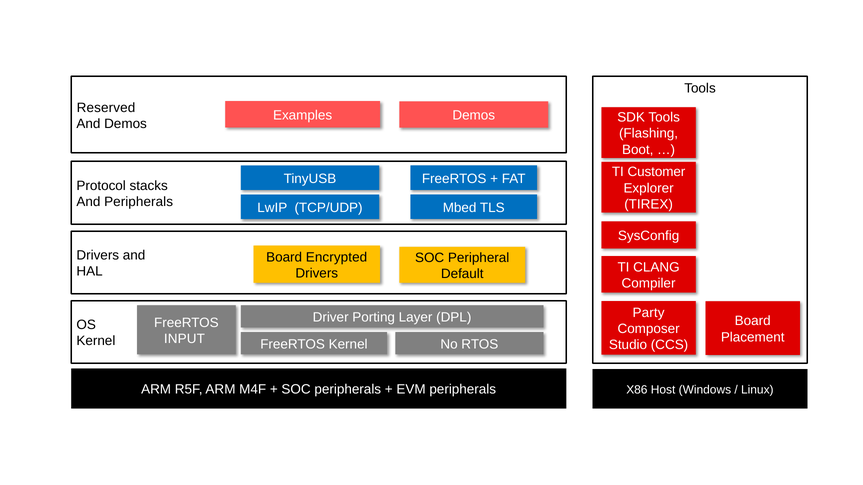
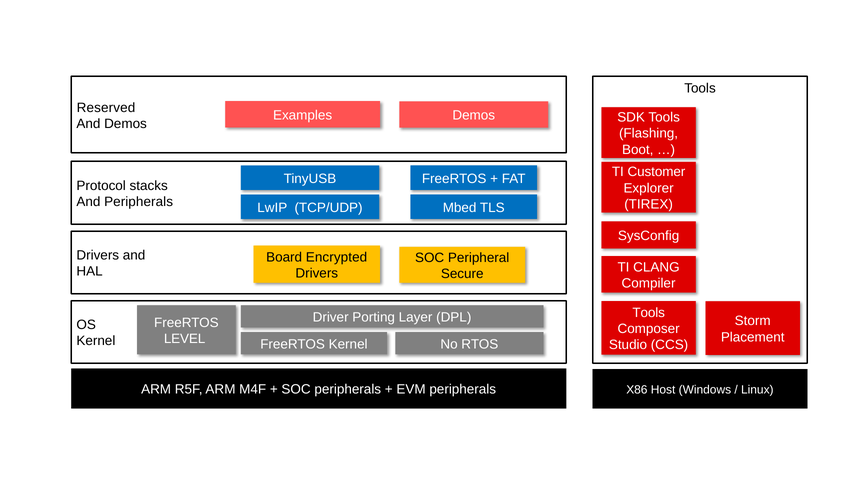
Default: Default -> Secure
Party at (649, 313): Party -> Tools
Board at (753, 321): Board -> Storm
INPUT: INPUT -> LEVEL
